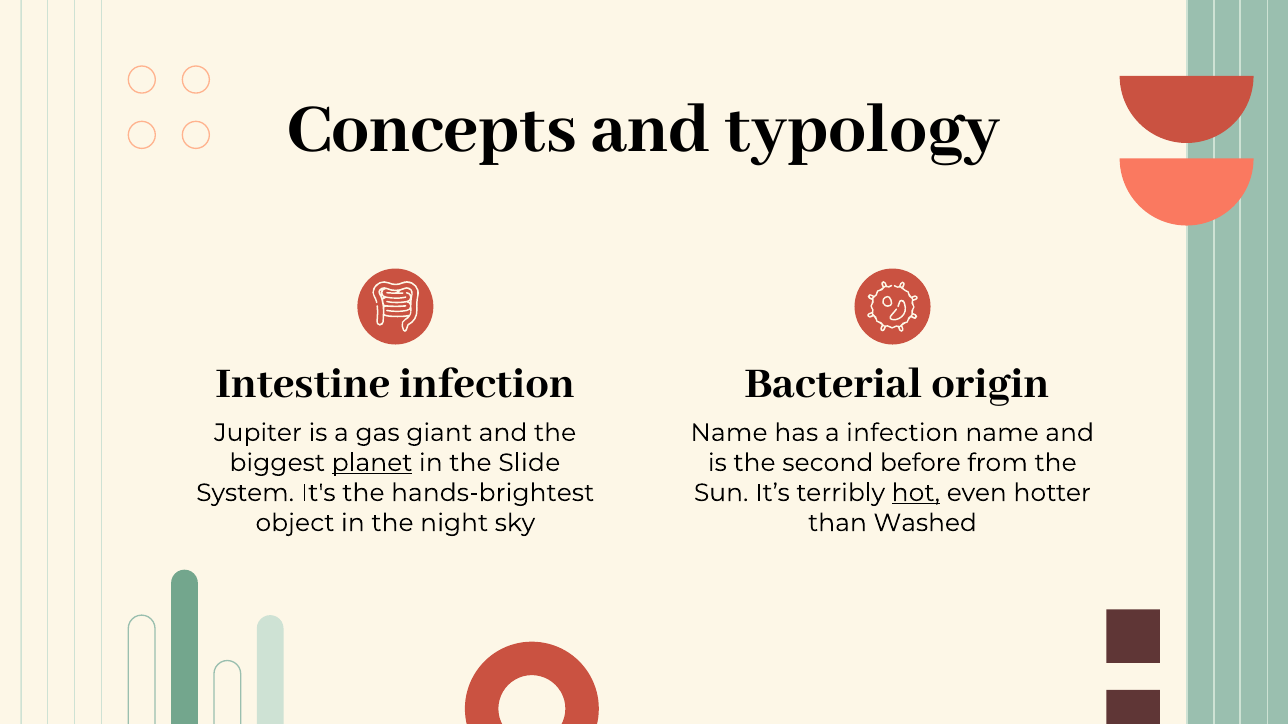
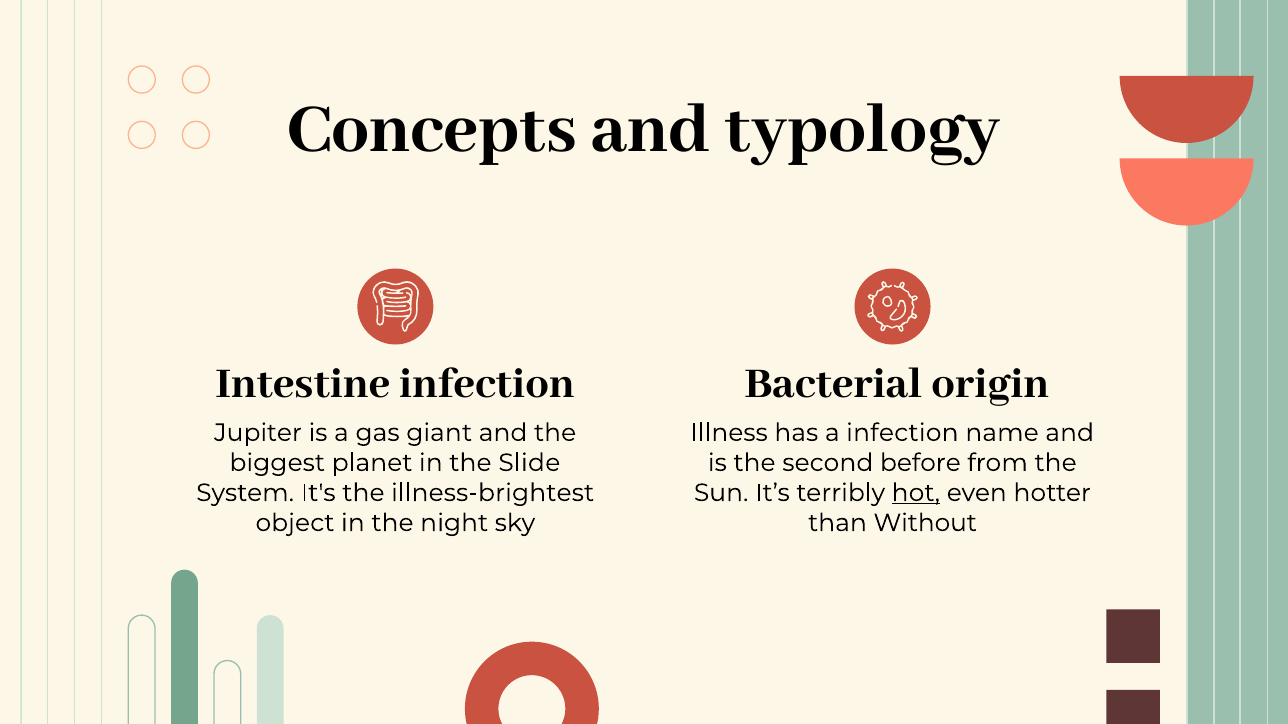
Name at (729, 433): Name -> Illness
planet underline: present -> none
hands-brightest: hands-brightest -> illness-brightest
Washed: Washed -> Without
